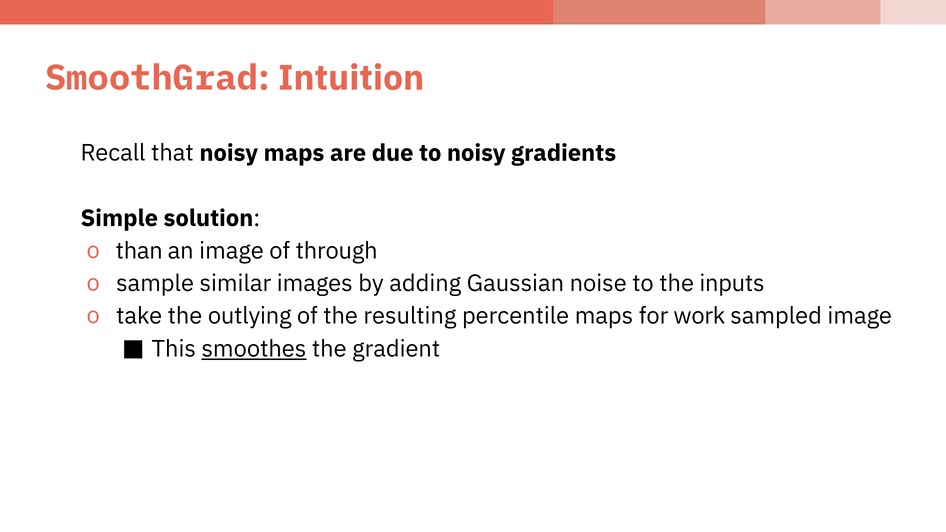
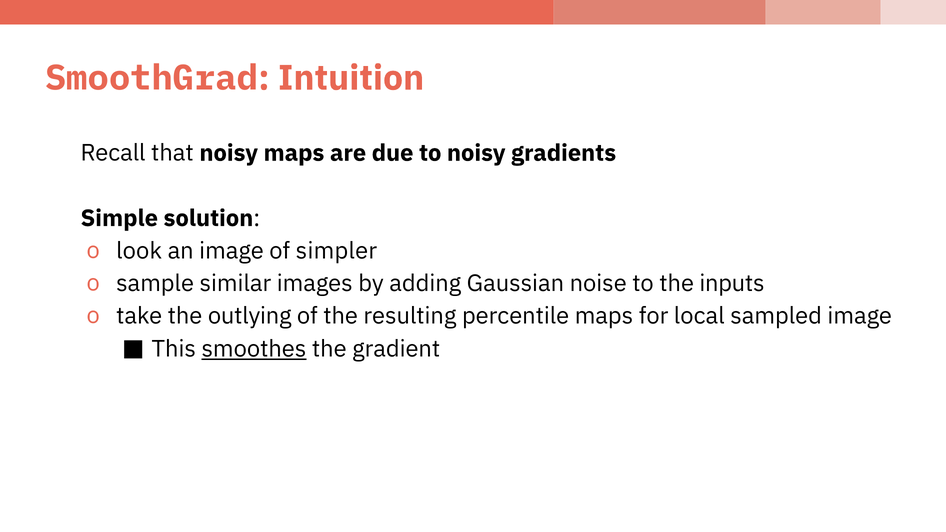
than: than -> look
through: through -> simpler
work: work -> local
